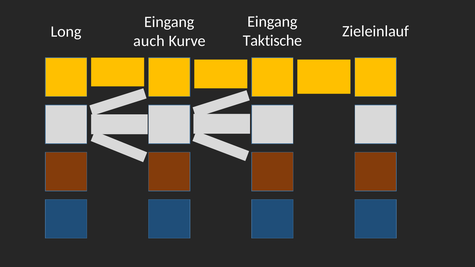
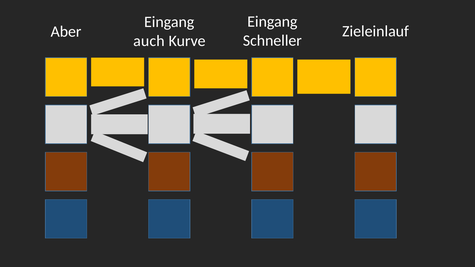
Long: Long -> Aber
Taktische: Taktische -> Schneller
